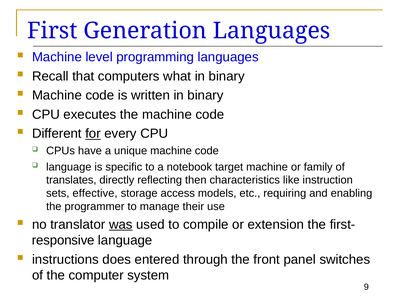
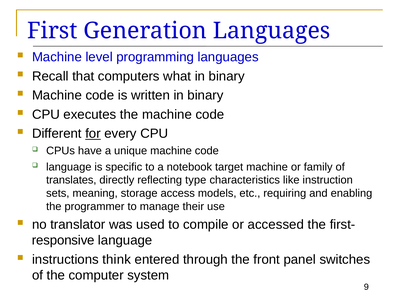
then: then -> type
effective: effective -> meaning
was underline: present -> none
extension: extension -> accessed
does: does -> think
